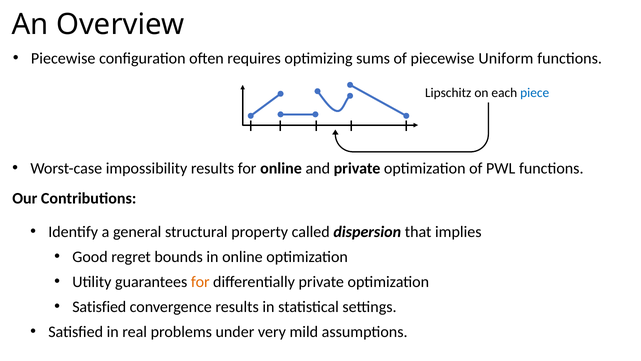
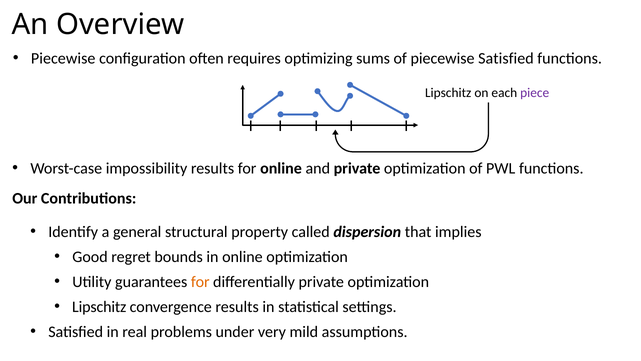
piecewise Uniform: Uniform -> Satisfied
piece colour: blue -> purple
Satisfied at (99, 307): Satisfied -> Lipschitz
